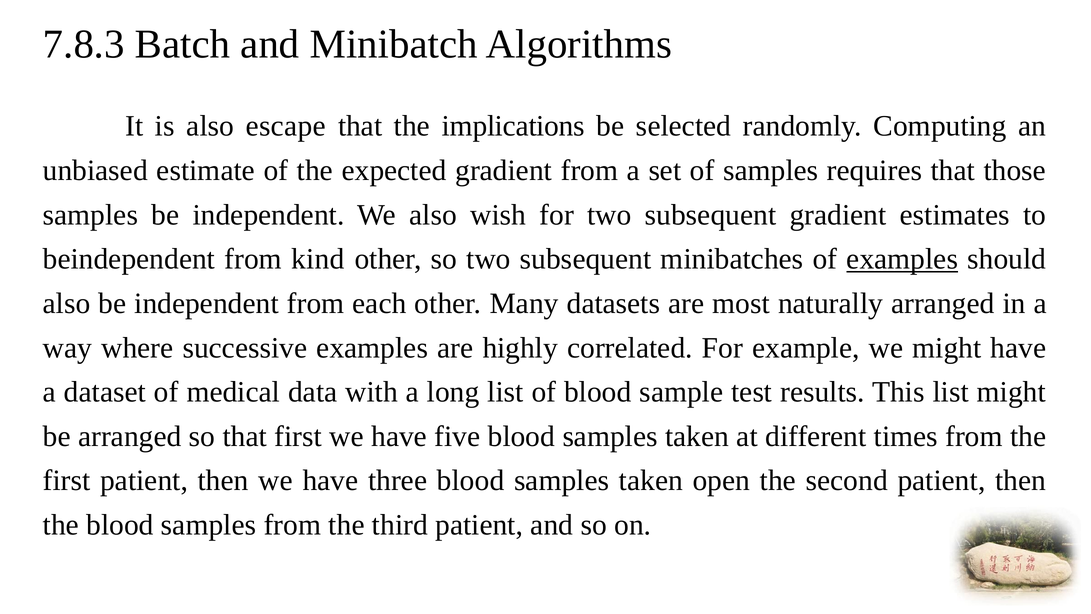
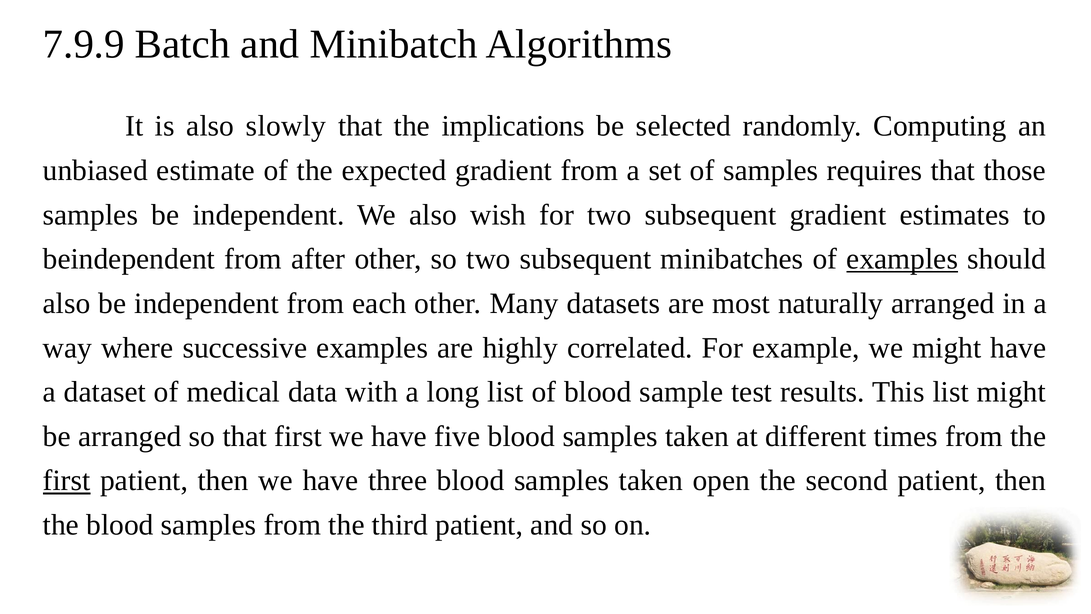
7.8.3: 7.8.3 -> 7.9.9
escape: escape -> slowly
kind: kind -> after
first at (67, 480) underline: none -> present
